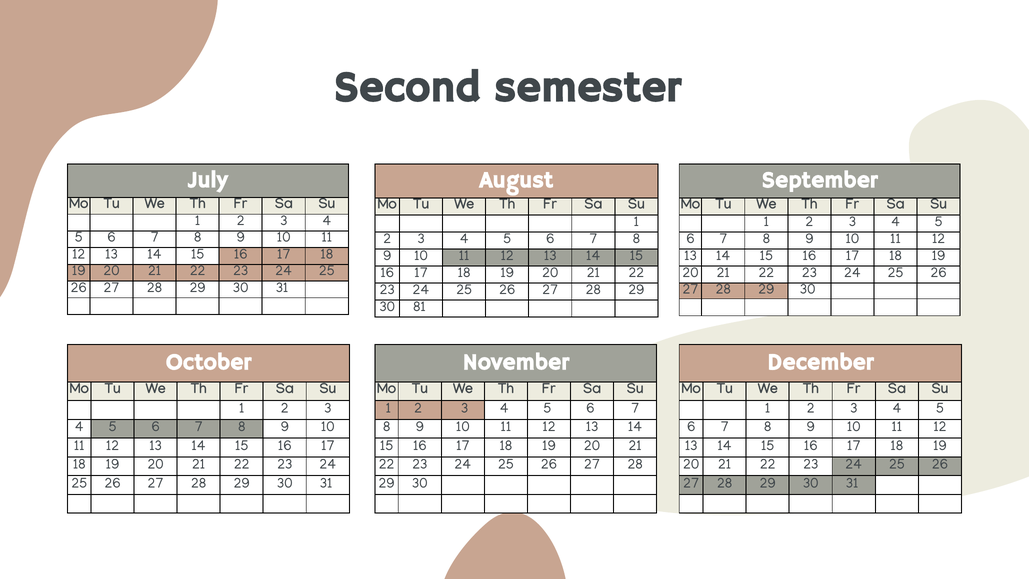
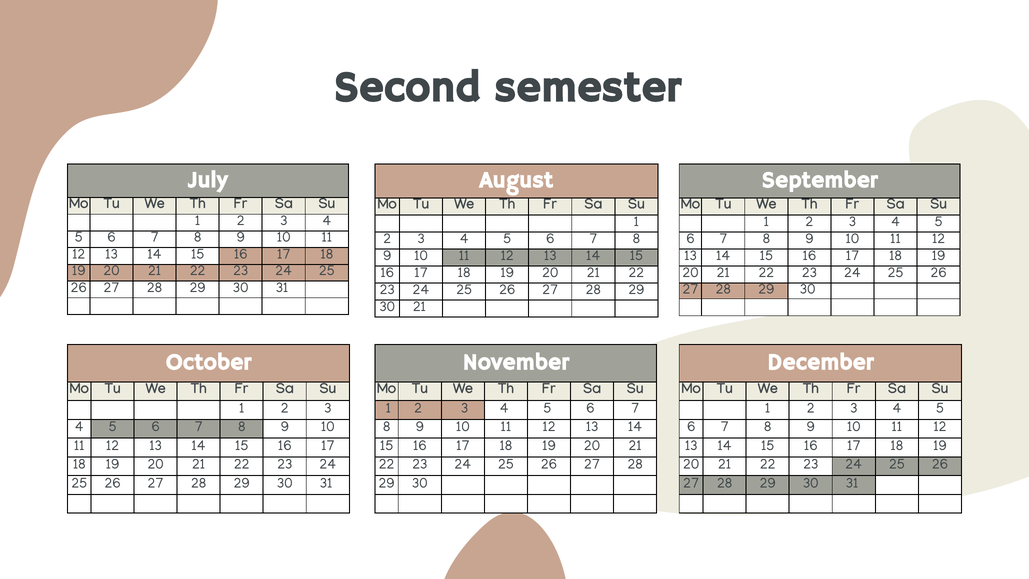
30 81: 81 -> 21
